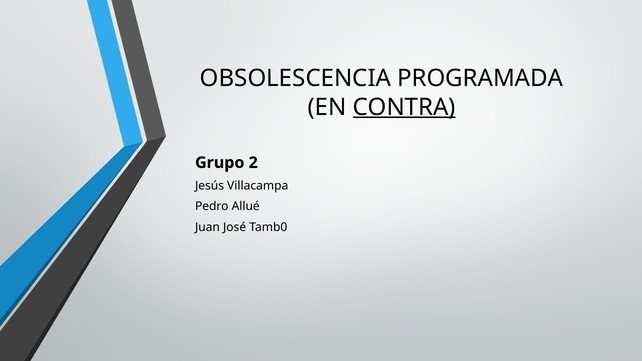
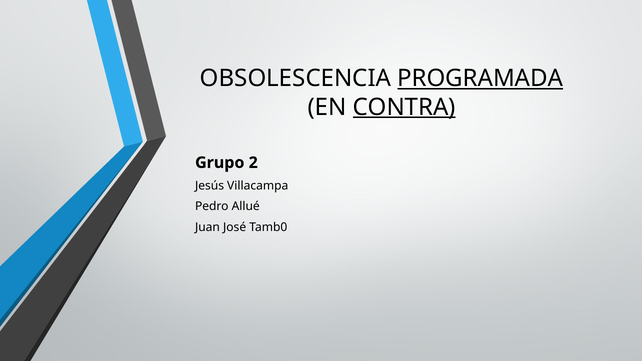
PROGRAMADA underline: none -> present
